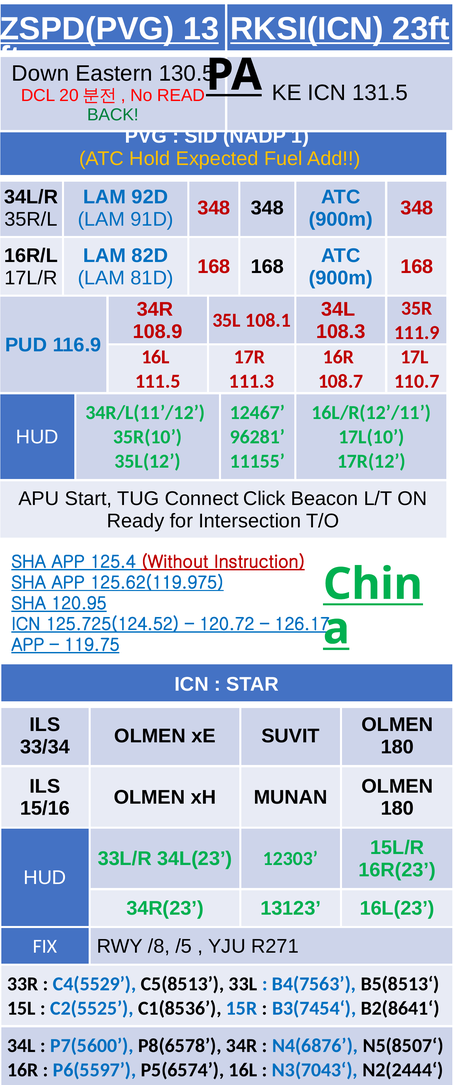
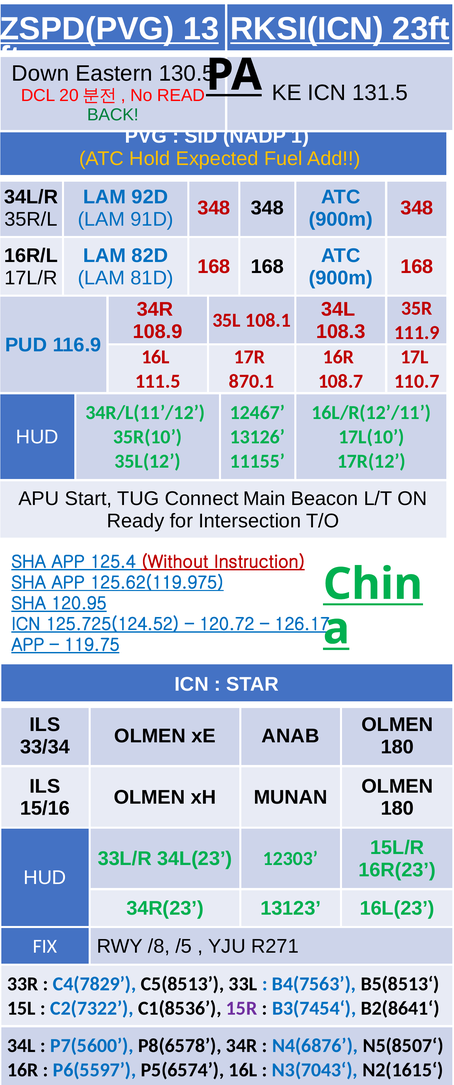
111.3: 111.3 -> 870.1
96281: 96281 -> 13126
Click: Click -> Main
SUVIT: SUVIT -> ANAB
C4(5529: C4(5529 -> C4(7829
C2(5525: C2(5525 -> C2(7322
15R colour: blue -> purple
N2(2444‘: N2(2444‘ -> N2(1615‘
